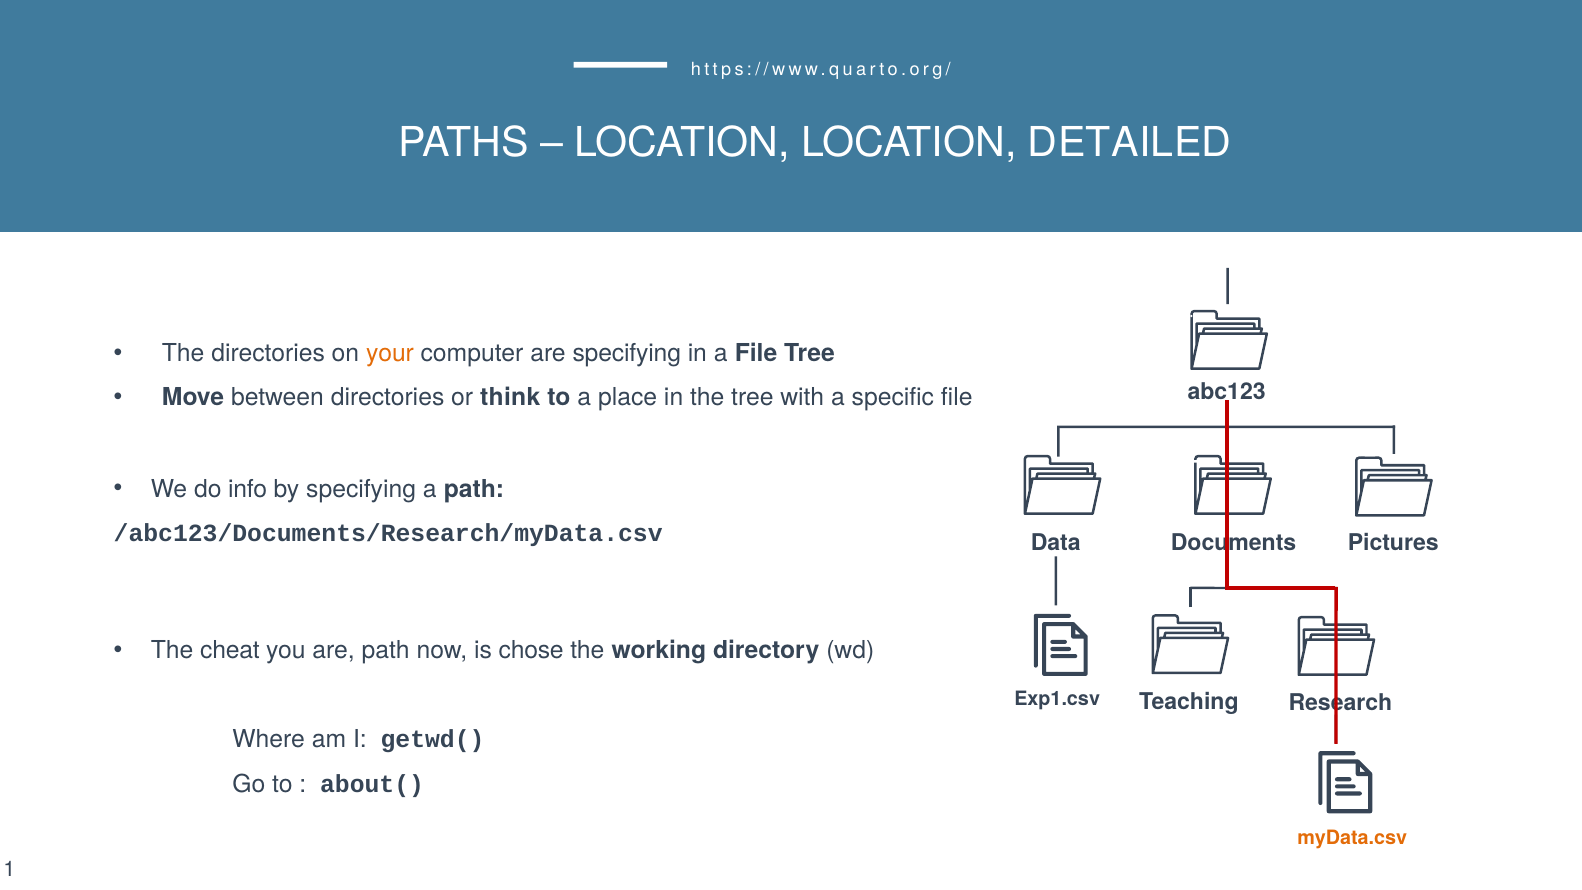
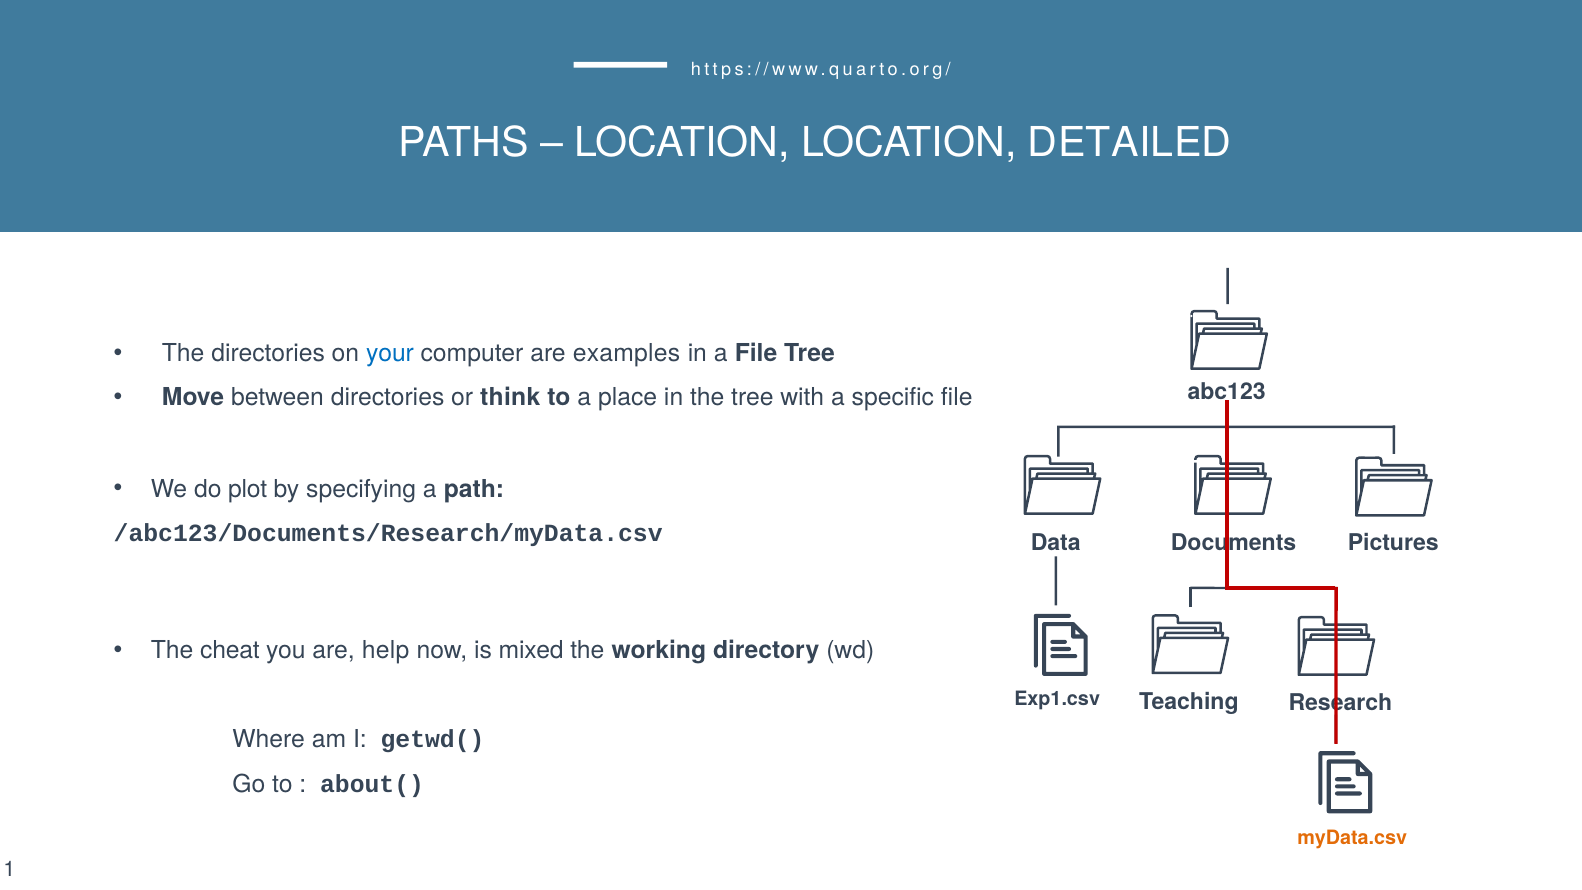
your colour: orange -> blue
are specifying: specifying -> examples
info: info -> plot
are path: path -> help
chose: chose -> mixed
